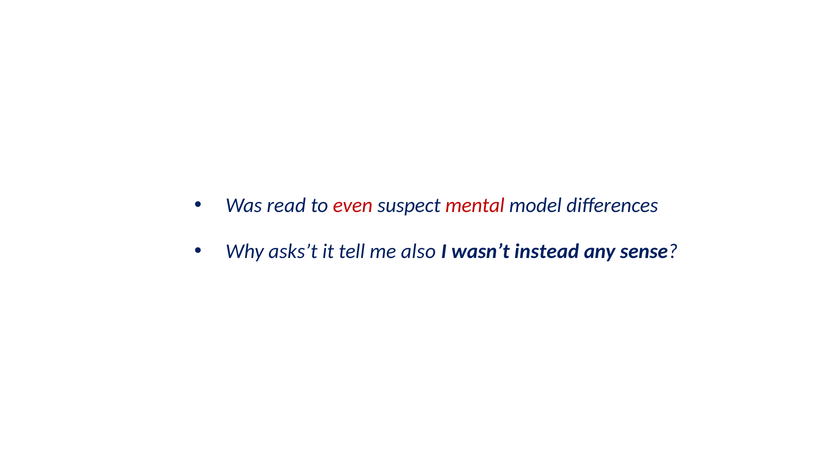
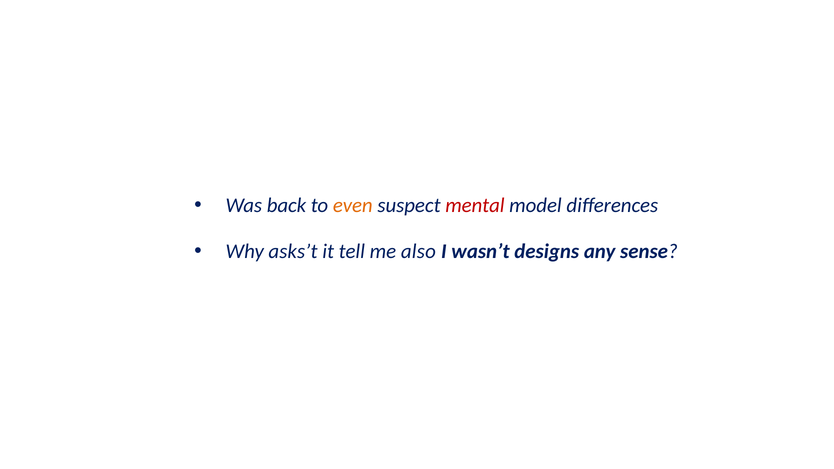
read: read -> back
even colour: red -> orange
instead: instead -> designs
